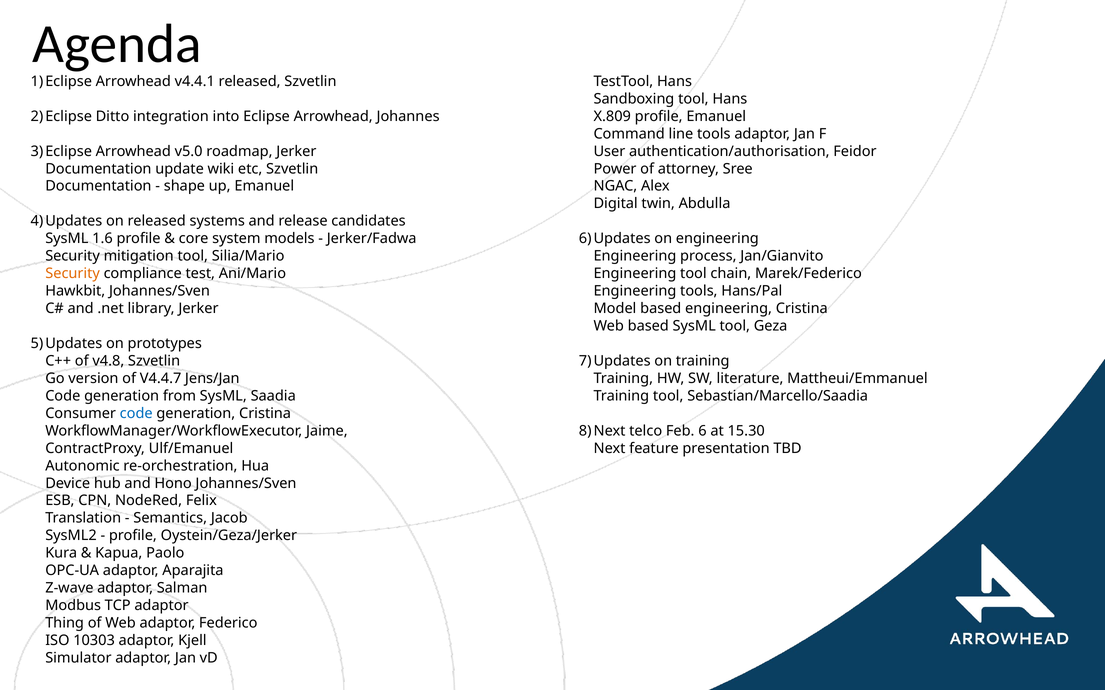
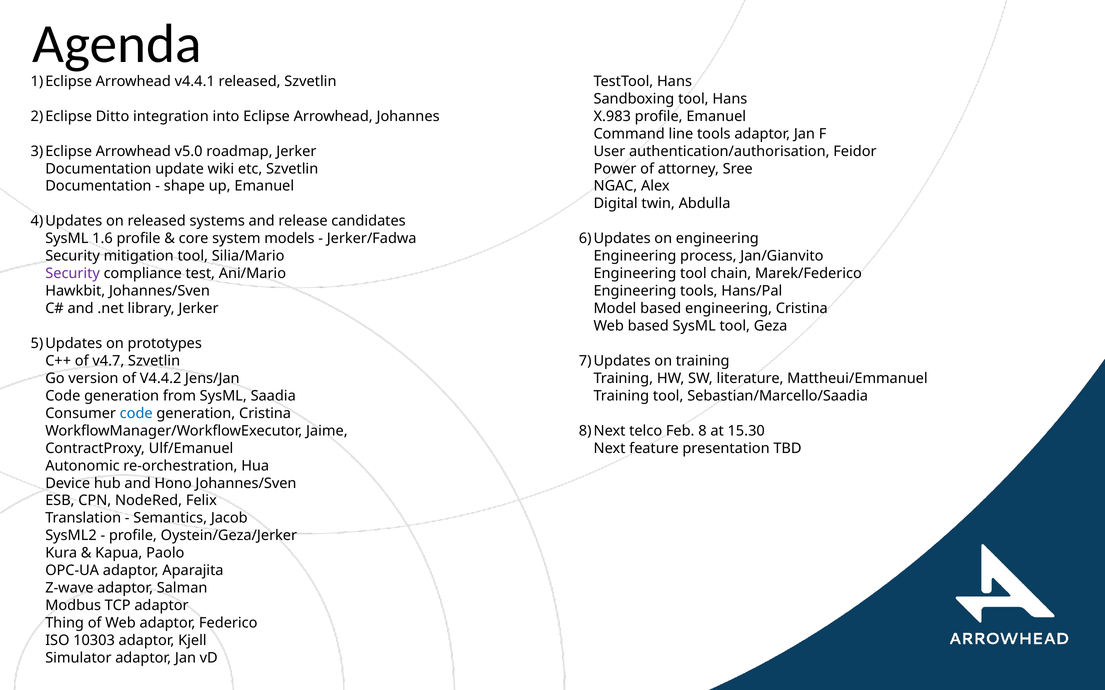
X.809: X.809 -> X.983
Security at (73, 274) colour: orange -> purple
v4.8: v4.8 -> v4.7
V4.4.7: V4.4.7 -> V4.4.2
6: 6 -> 8
